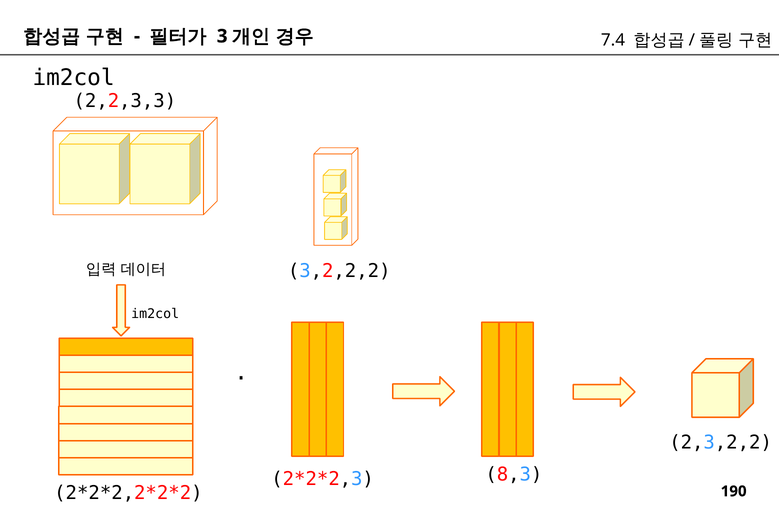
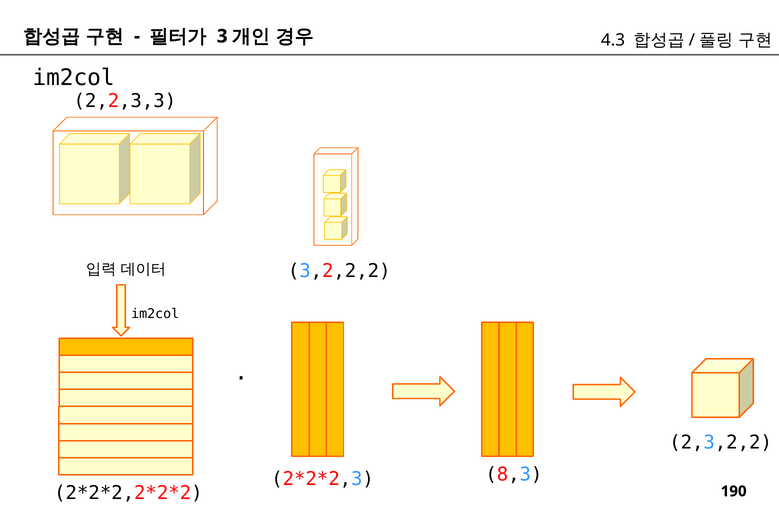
7.4: 7.4 -> 4.3
